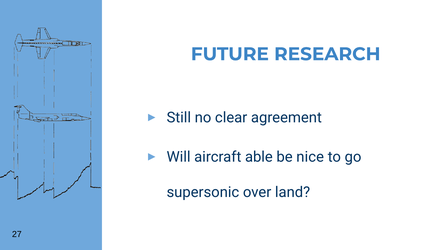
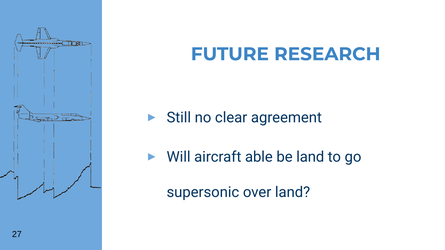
be nice: nice -> land
